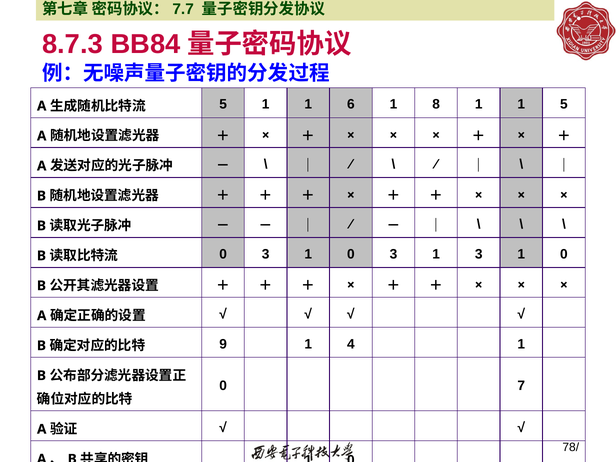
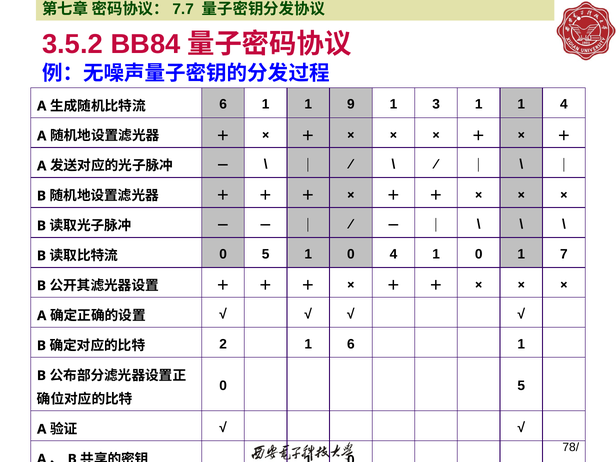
8.7.3: 8.7.3 -> 3.5.2
5 at (223, 104): 5 -> 6
6: 6 -> 9
8: 8 -> 3
1 5: 5 -> 4
3 at (266, 254): 3 -> 5
1 0 3: 3 -> 4
3 at (479, 254): 3 -> 0
0 at (564, 254): 0 -> 7
9: 9 -> 2
1 4: 4 -> 6
7 at (521, 386): 7 -> 5
